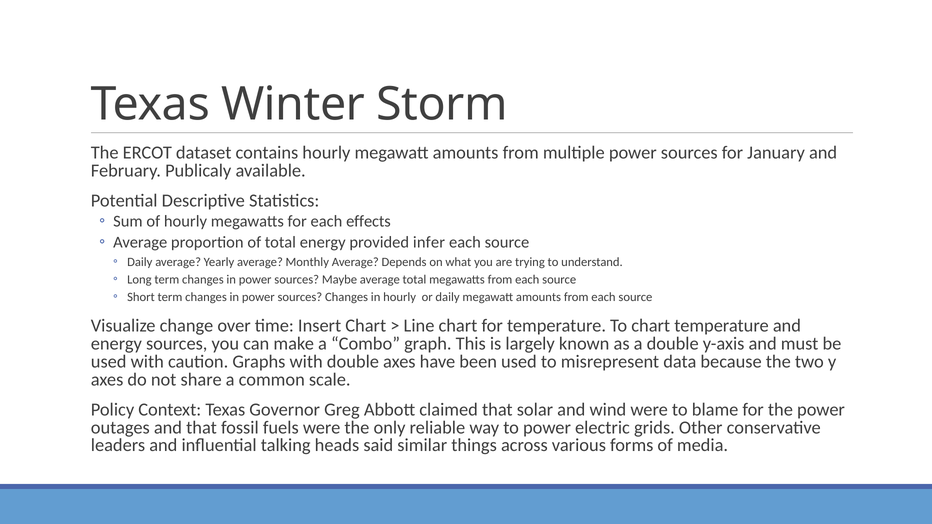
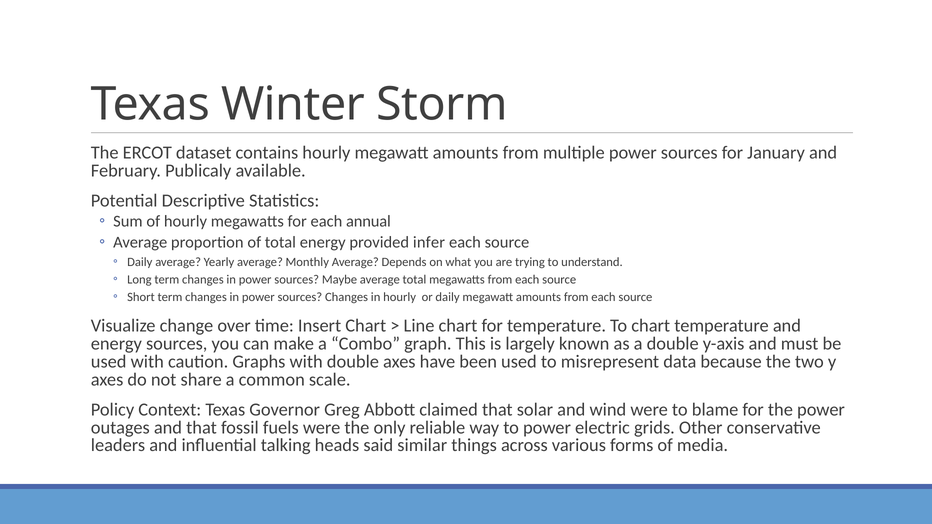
effects: effects -> annual
